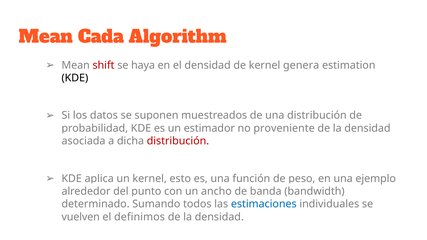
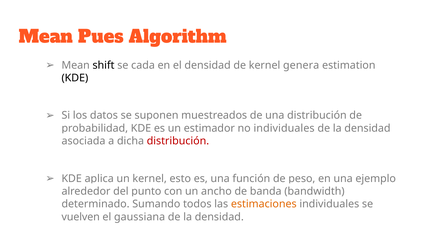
Cada: Cada -> Pues
shift colour: red -> black
haya: haya -> cada
no proveniente: proveniente -> individuales
estimaciones colour: blue -> orange
definimos: definimos -> gaussiana
